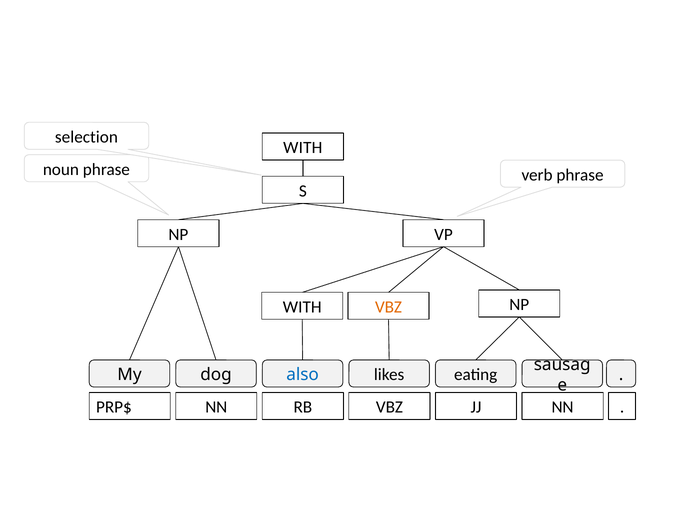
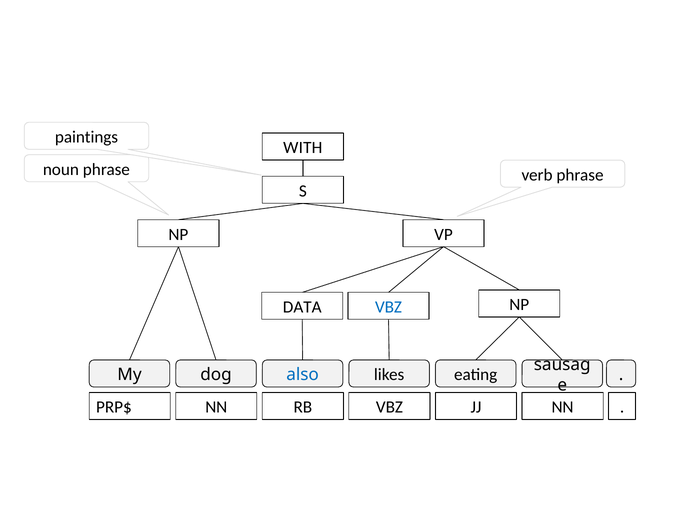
selection: selection -> paintings
WITH at (302, 307): WITH -> DATA
VBZ at (389, 307) colour: orange -> blue
